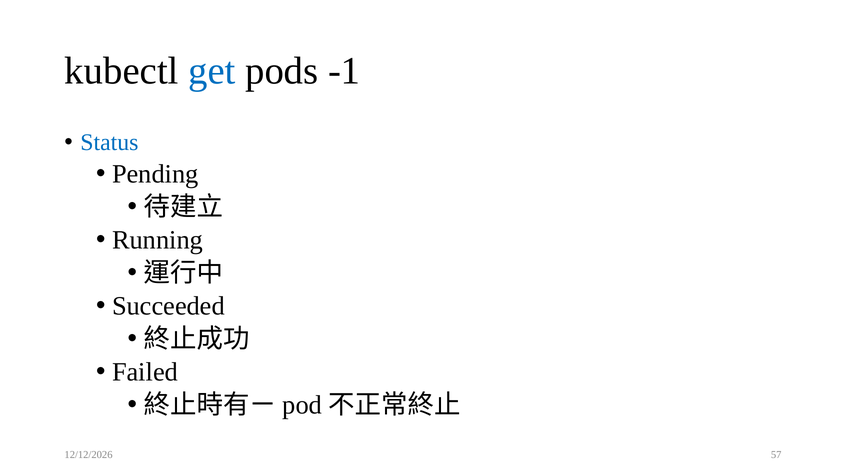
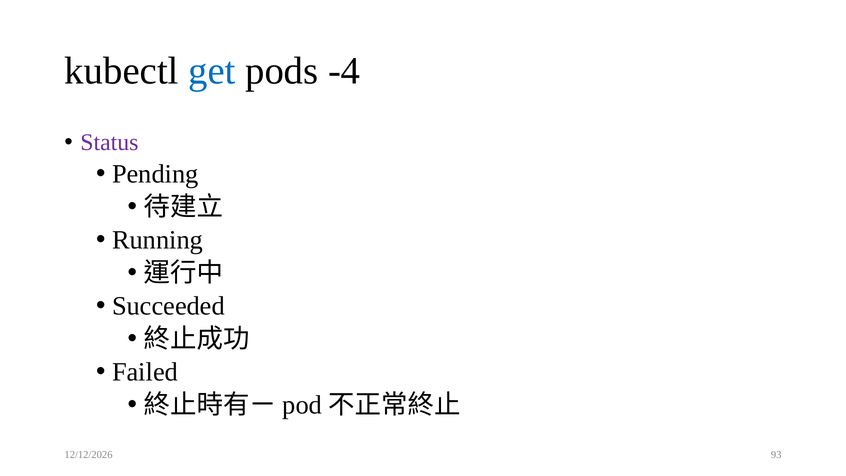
-1: -1 -> -4
Status colour: blue -> purple
57: 57 -> 93
